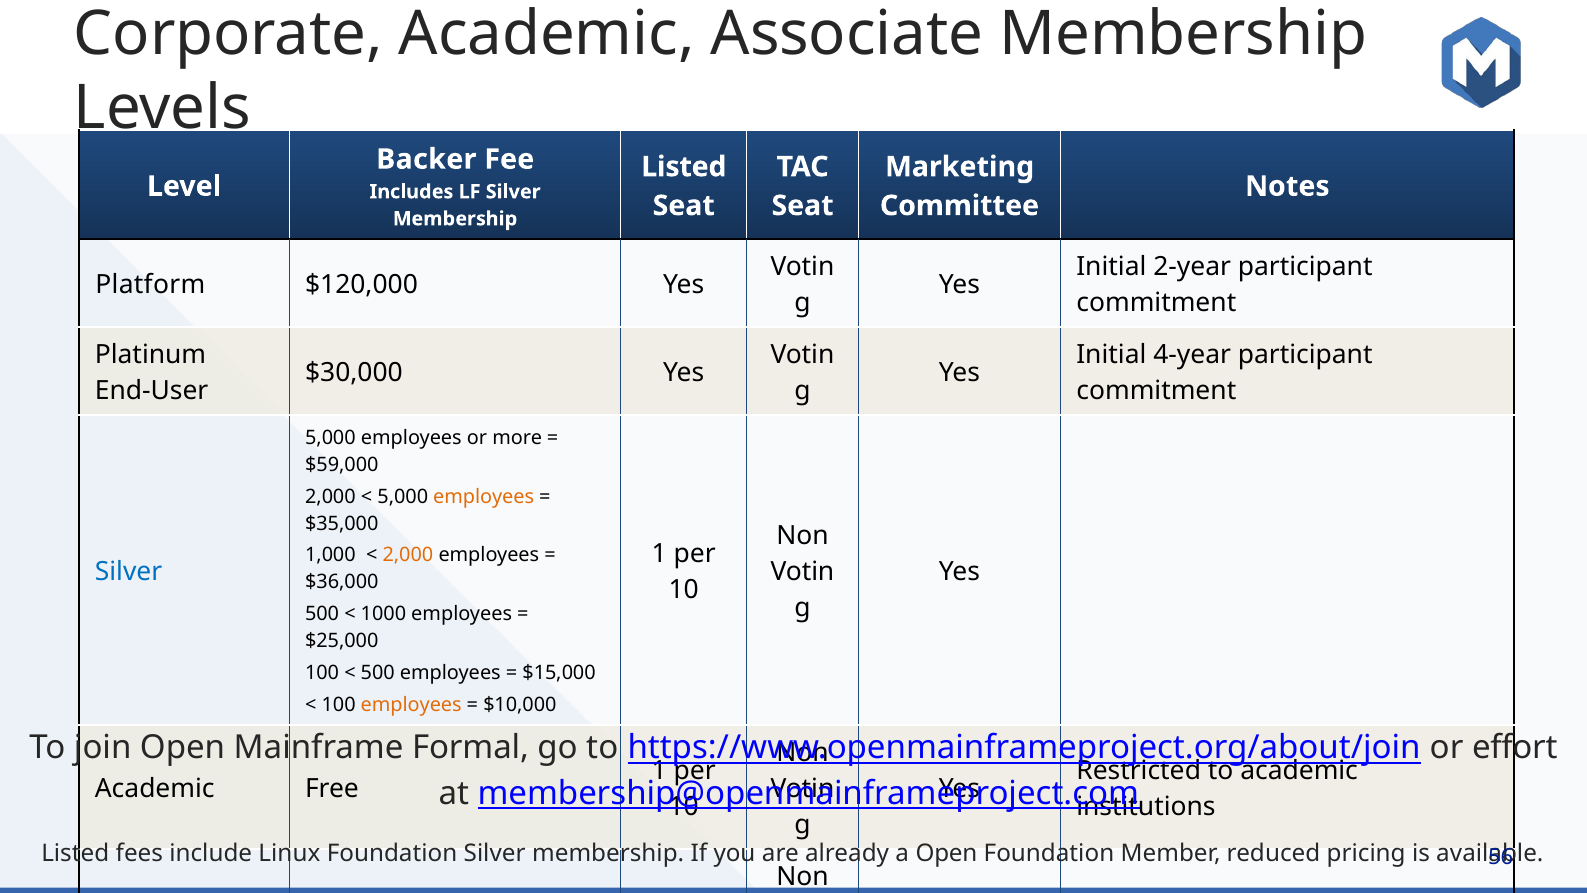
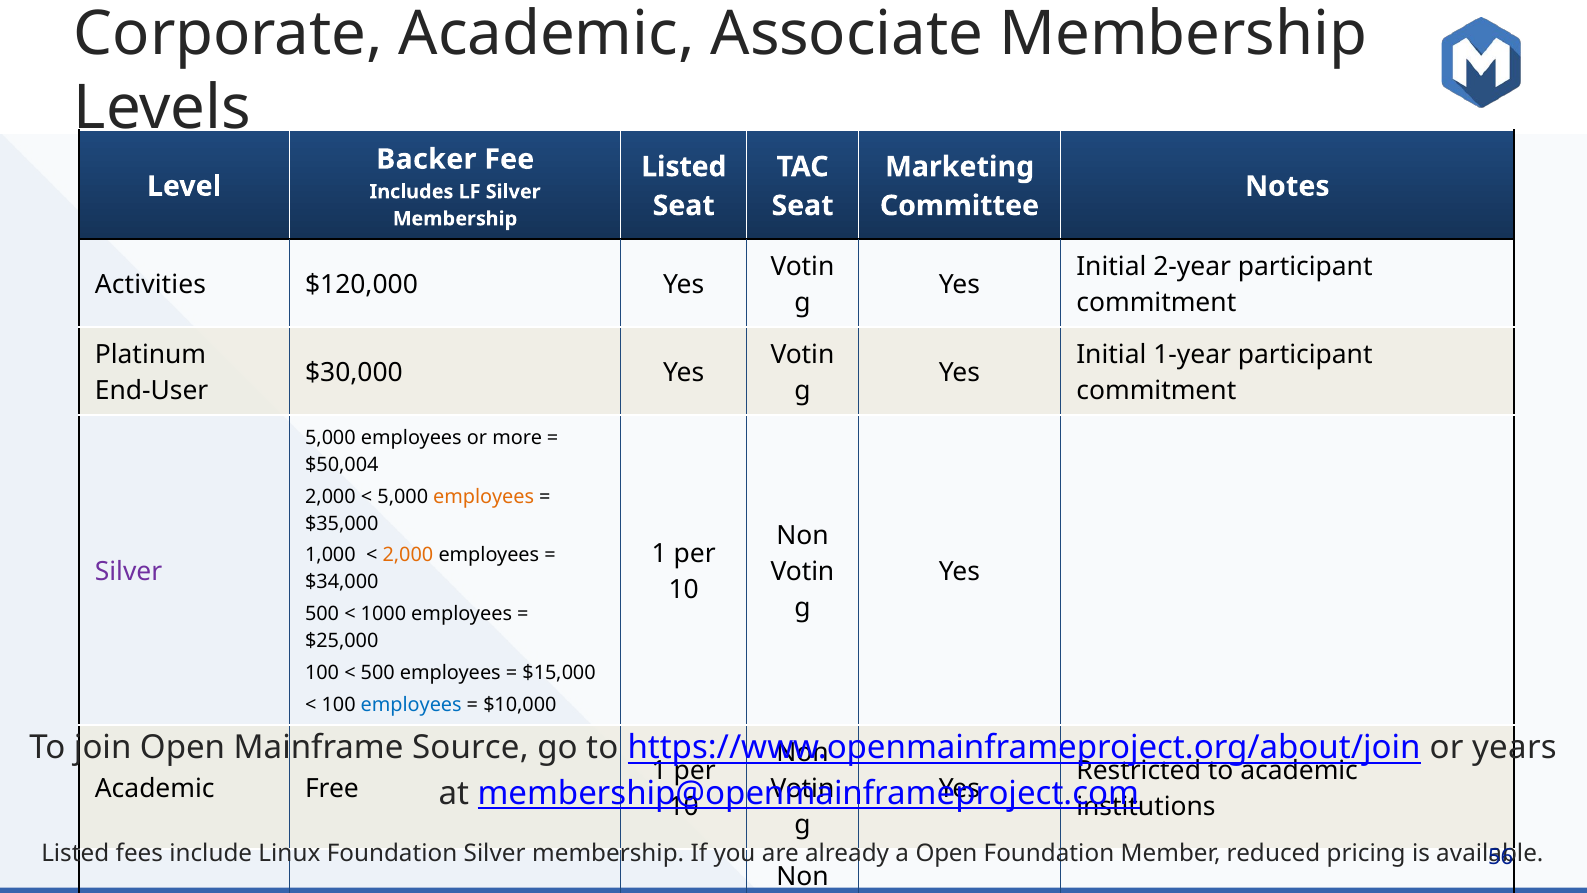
Platform: Platform -> Activities
4-year: 4-year -> 1-year
$59,000: $59,000 -> $50,004
Silver at (129, 572) colour: blue -> purple
$36,000: $36,000 -> $34,000
employees at (411, 705) colour: orange -> blue
Mainframe Formal: Formal -> Source
effort: effort -> years
